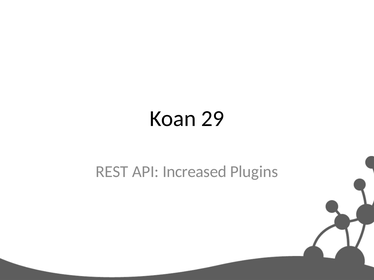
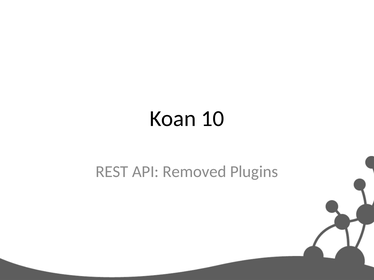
29: 29 -> 10
Increased: Increased -> Removed
